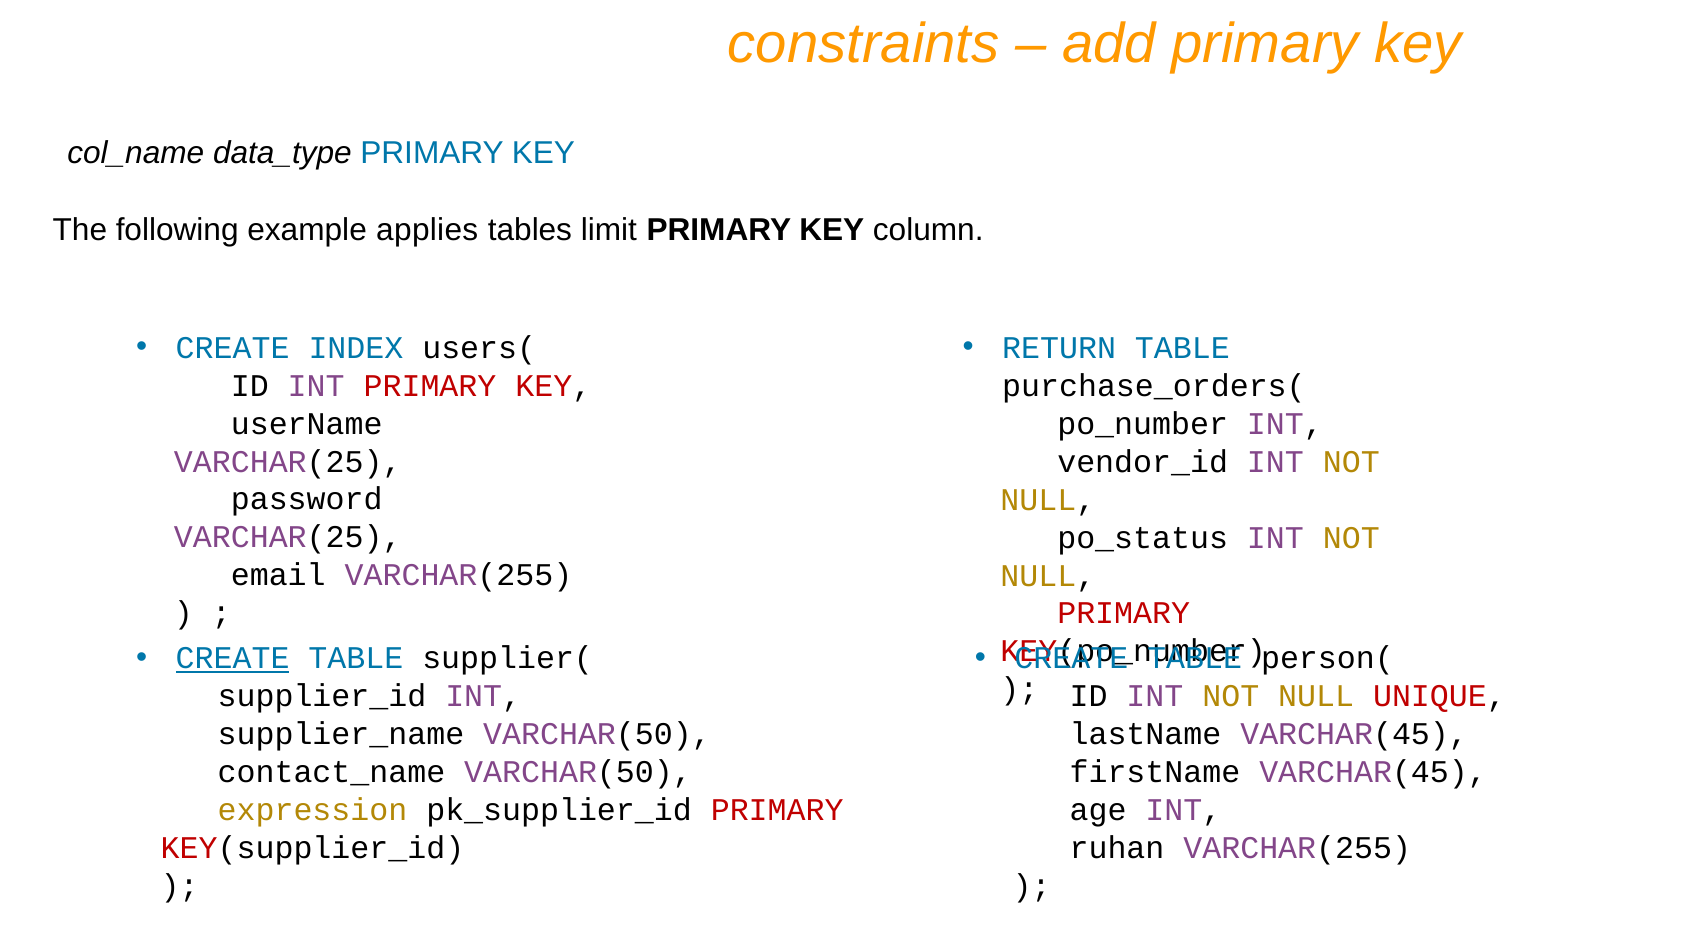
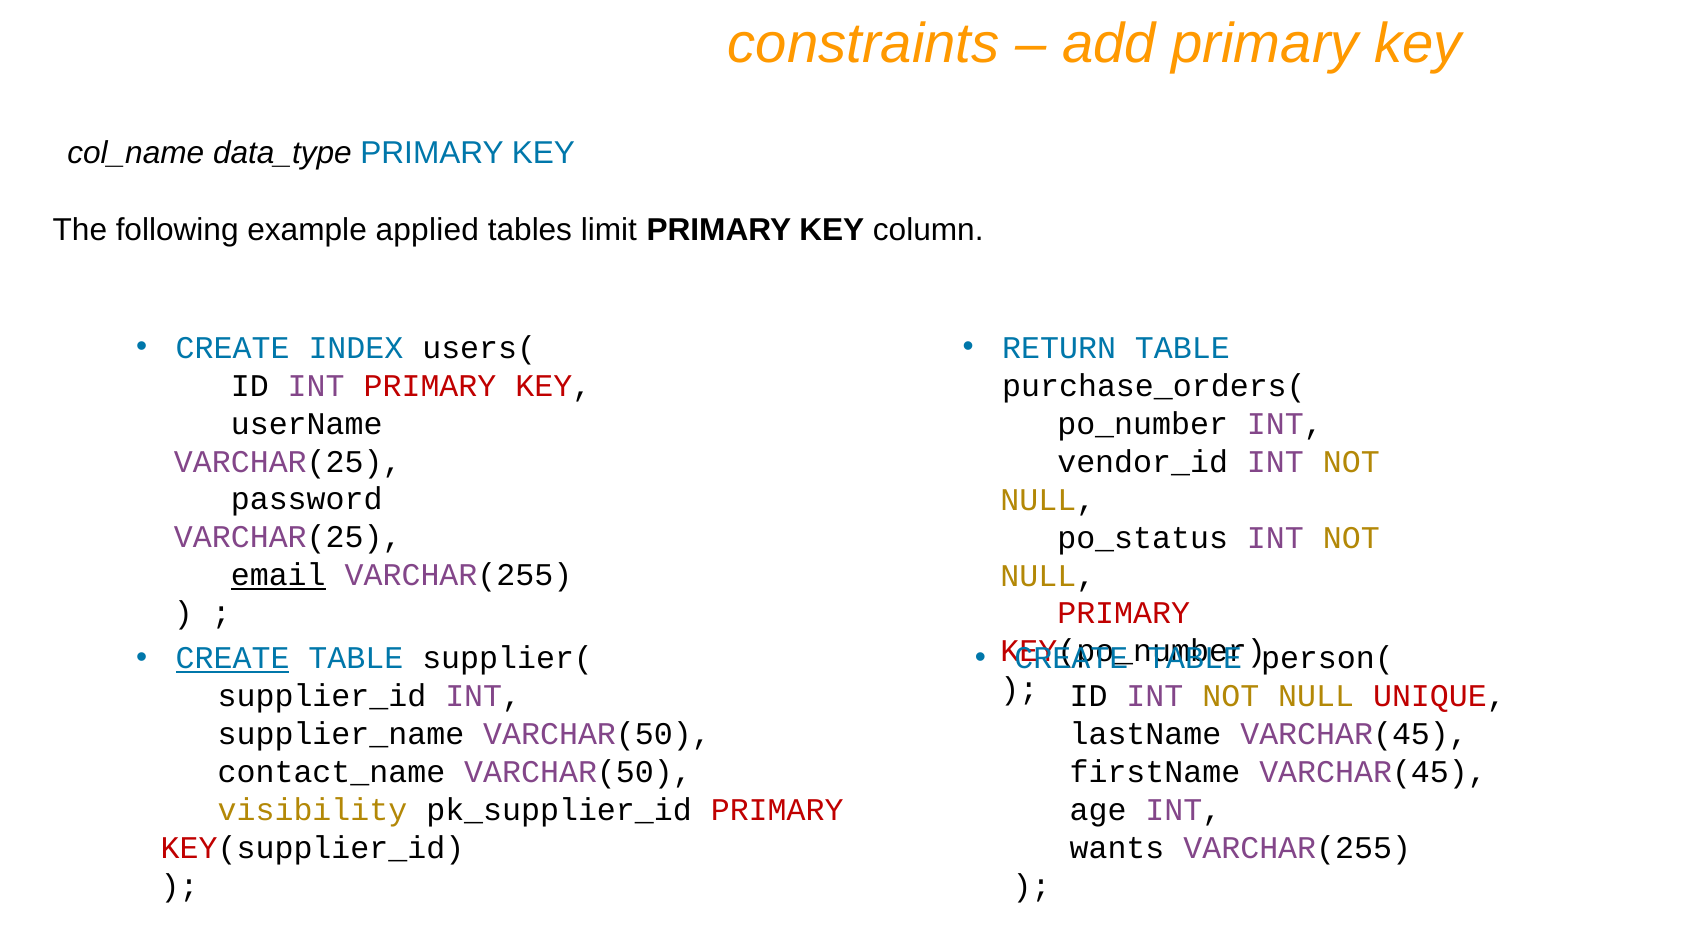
applies: applies -> applied
email underline: none -> present
expression: expression -> visibility
ruhan: ruhan -> wants
